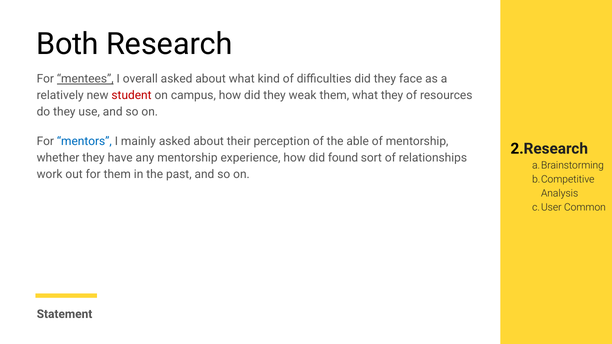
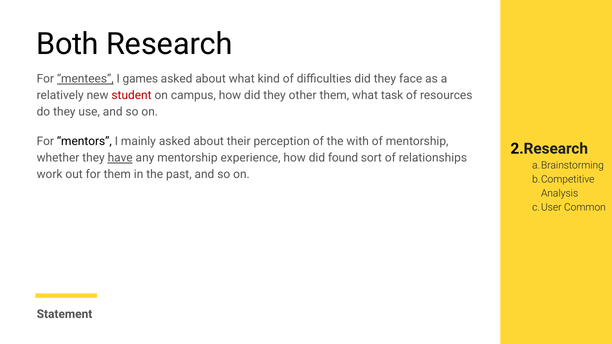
overall: overall -> games
weak: weak -> other
what they: they -> task
mentors colour: blue -> black
able: able -> with
have underline: none -> present
